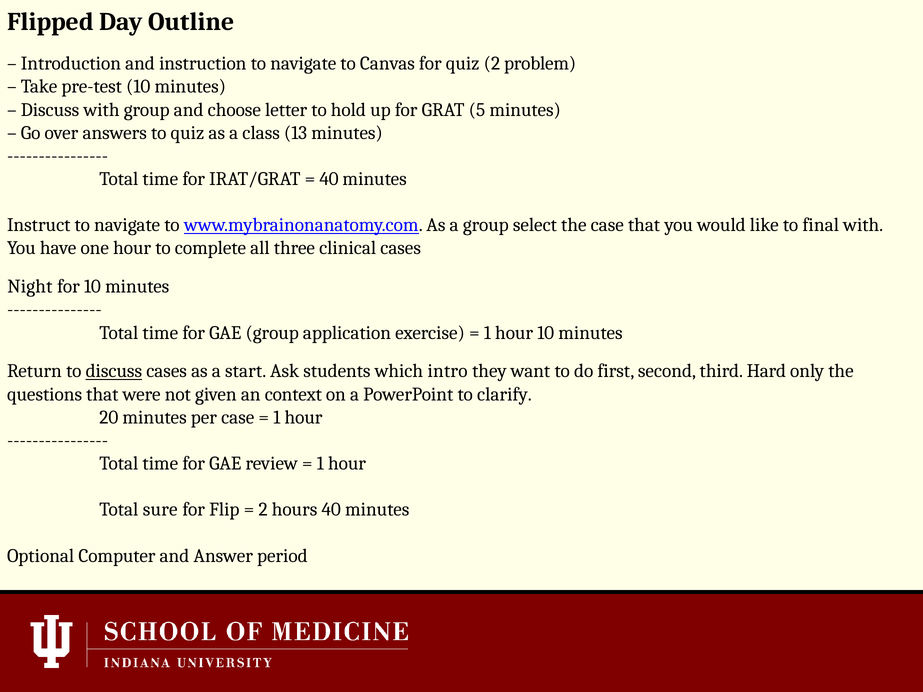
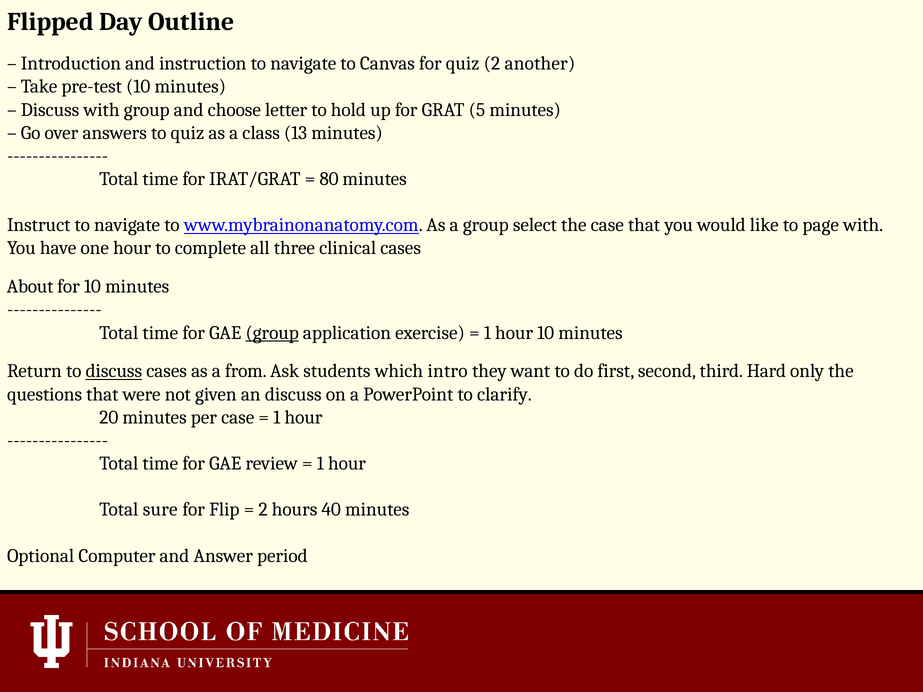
problem: problem -> another
40 at (329, 179): 40 -> 80
final: final -> page
Night: Night -> About
group at (272, 333) underline: none -> present
start: start -> from
an context: context -> discuss
